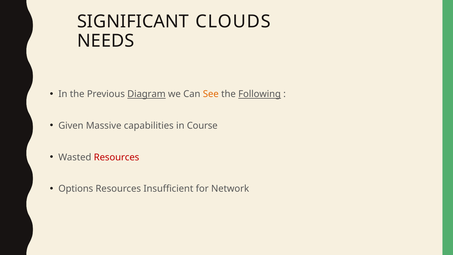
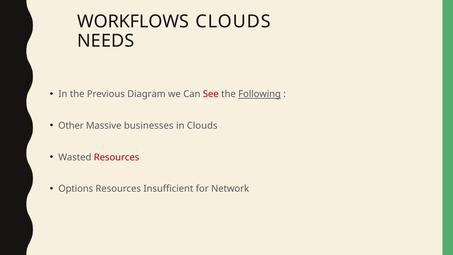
SIGNIFICANT: SIGNIFICANT -> WORKFLOWS
Diagram underline: present -> none
See colour: orange -> red
Given: Given -> Other
capabilities: capabilities -> businesses
in Course: Course -> Clouds
